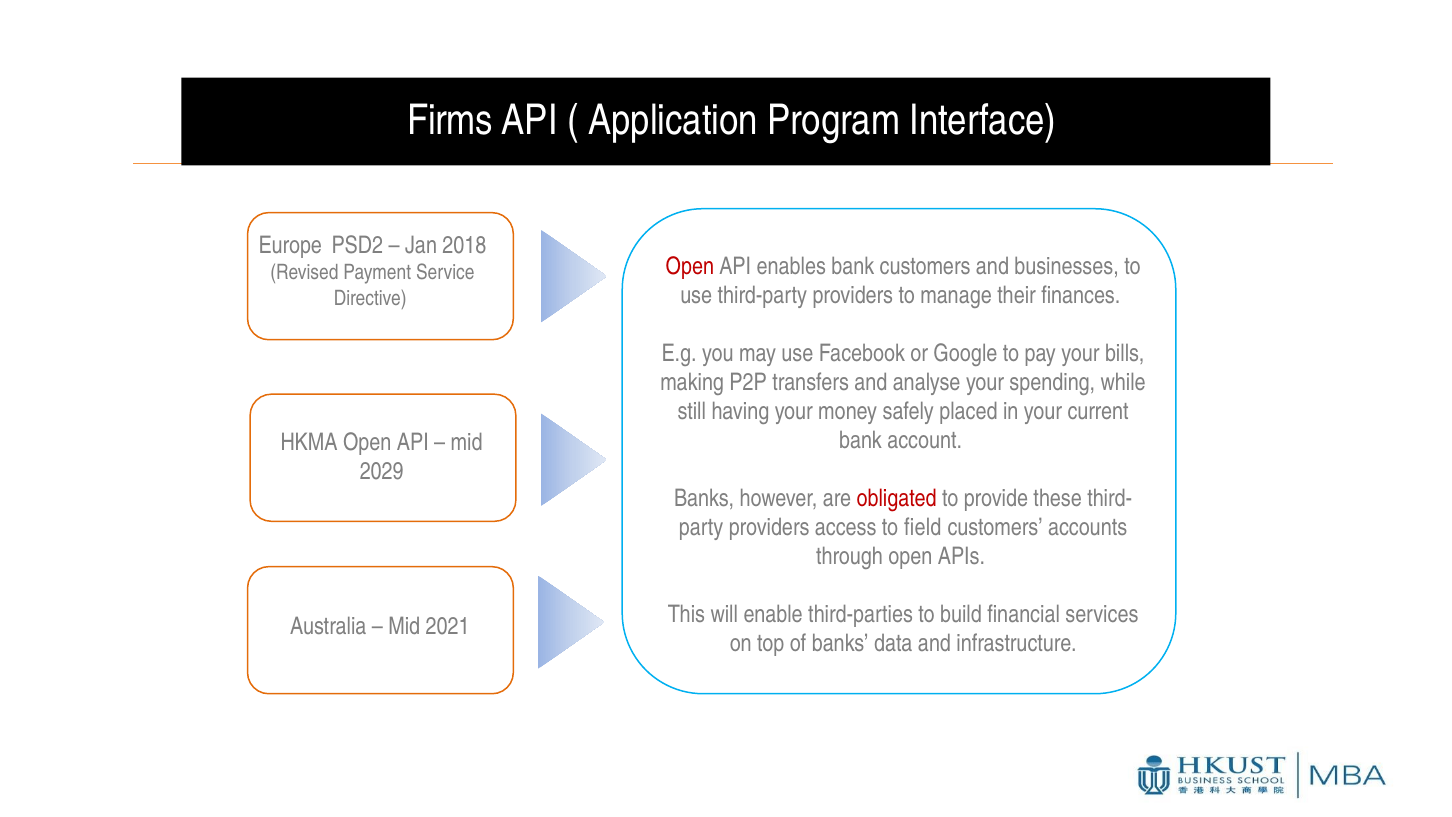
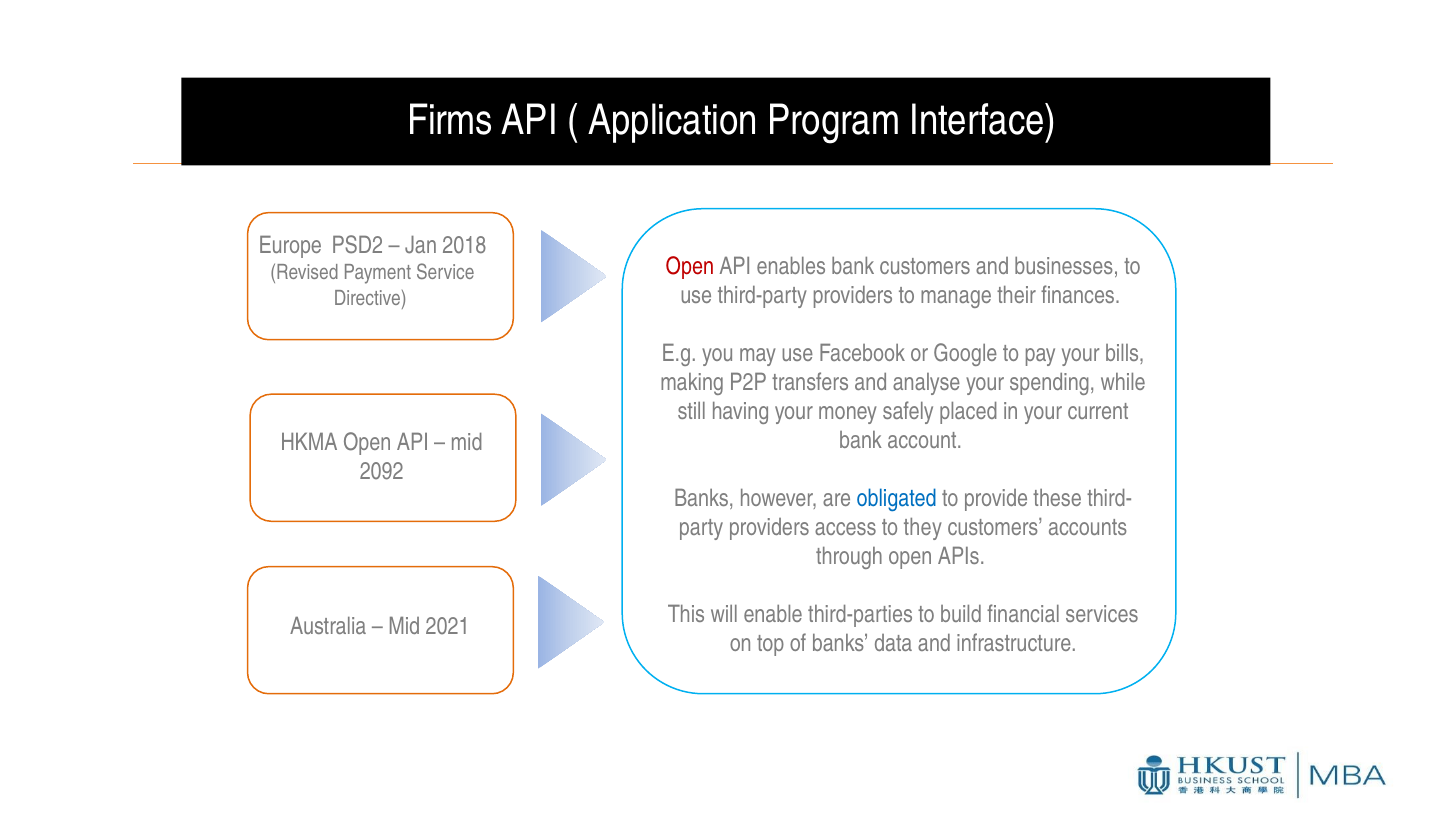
2029: 2029 -> 2092
obligated colour: red -> blue
field: field -> they
